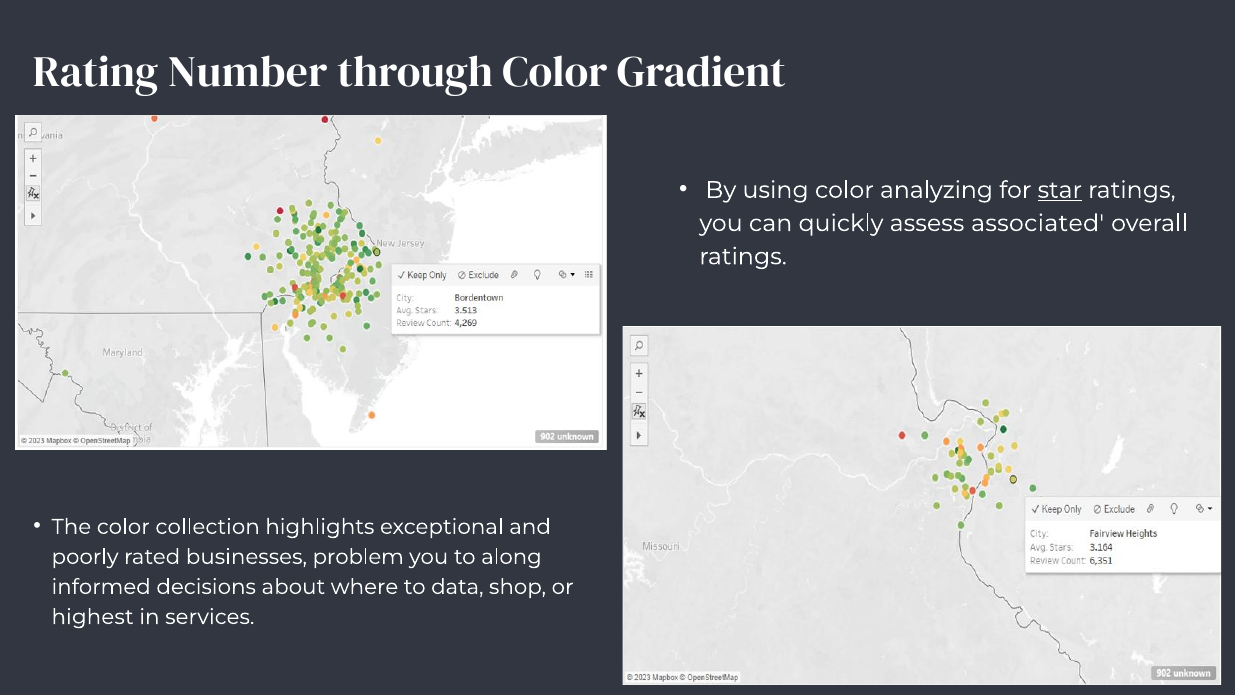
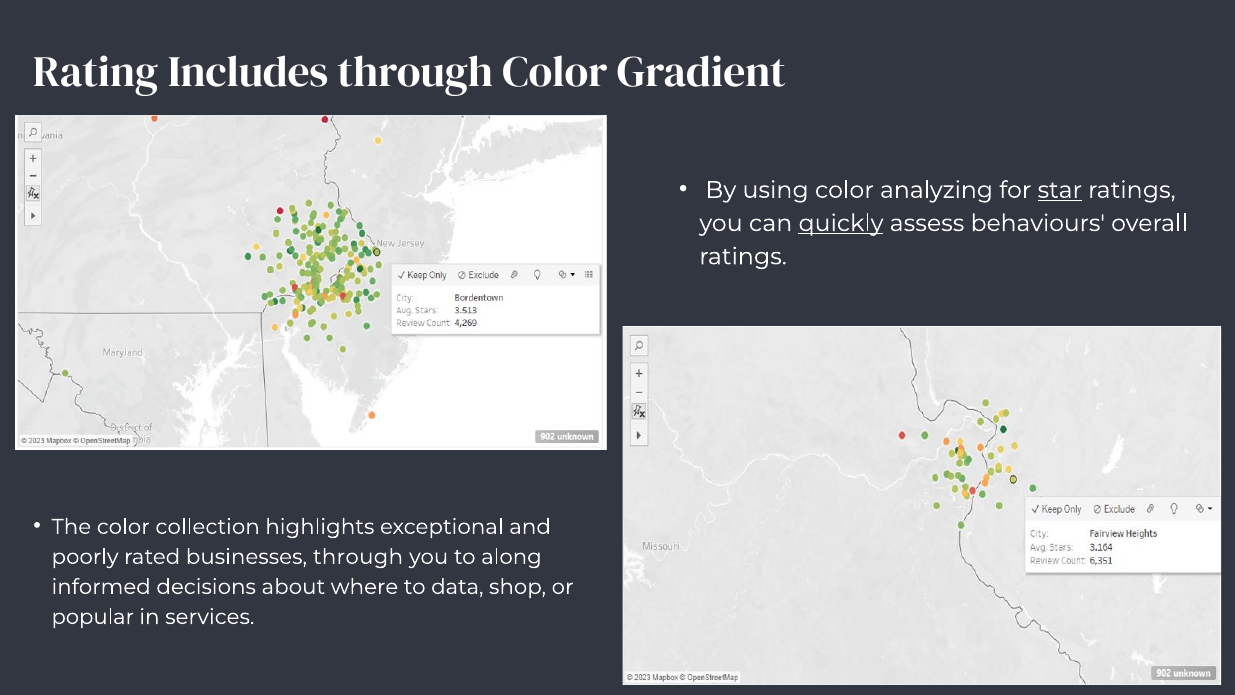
Number: Number -> Includes
quickly underline: none -> present
associated: associated -> behaviours
businesses problem: problem -> through
highest: highest -> popular
